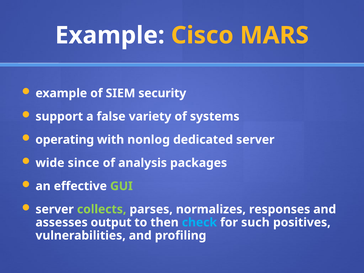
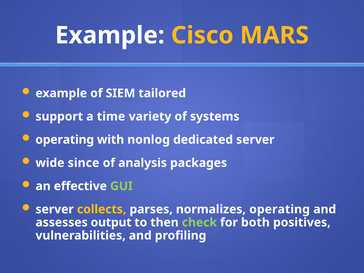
security: security -> tailored
false: false -> time
collects colour: light green -> yellow
normalizes responses: responses -> operating
check colour: light blue -> light green
such: such -> both
